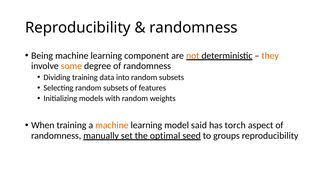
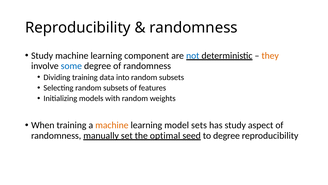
Being at (42, 55): Being -> Study
not colour: orange -> blue
some colour: orange -> blue
said: said -> sets
has torch: torch -> study
to groups: groups -> degree
